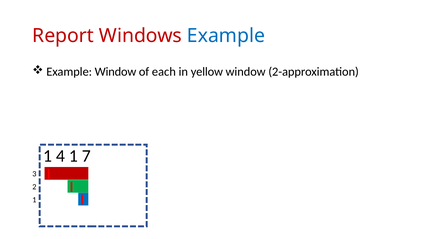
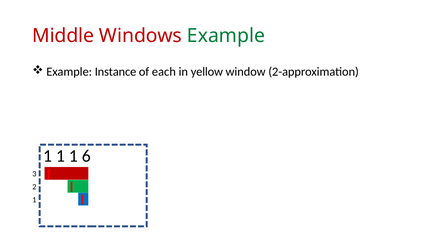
Report: Report -> Middle
Example at (226, 36) colour: blue -> green
Example Window: Window -> Instance
4 at (60, 155): 4 -> 1
7: 7 -> 6
